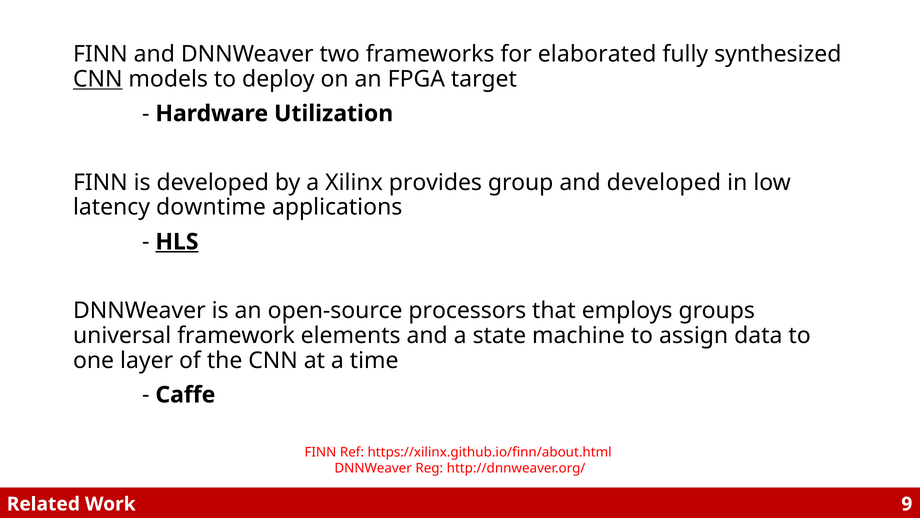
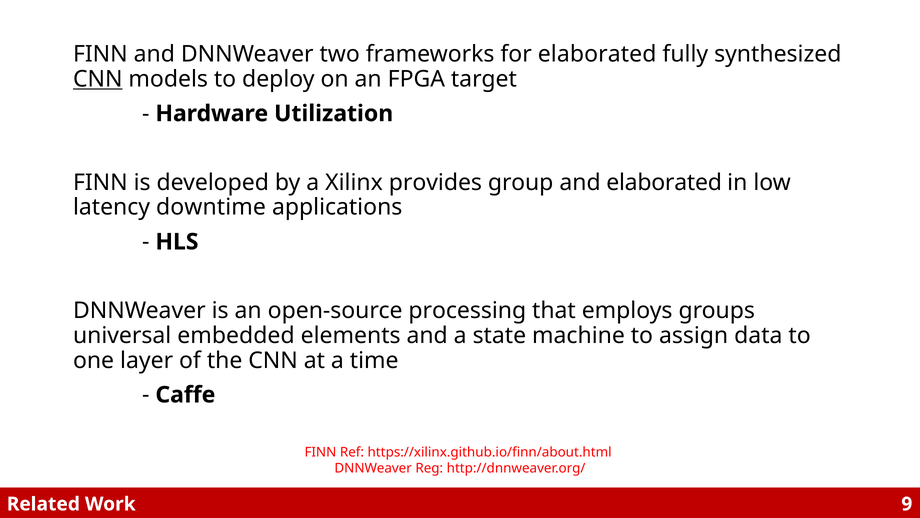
and developed: developed -> elaborated
HLS underline: present -> none
processors: processors -> processing
framework: framework -> embedded
